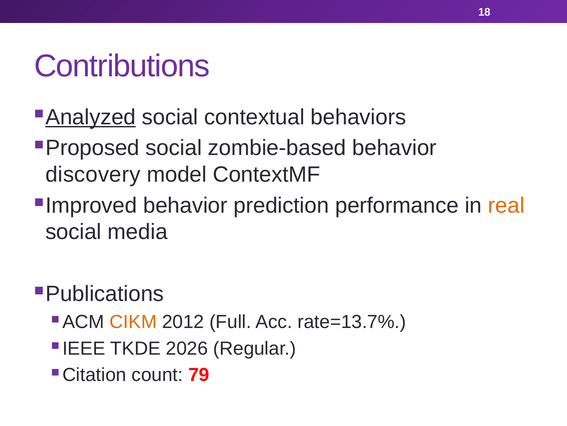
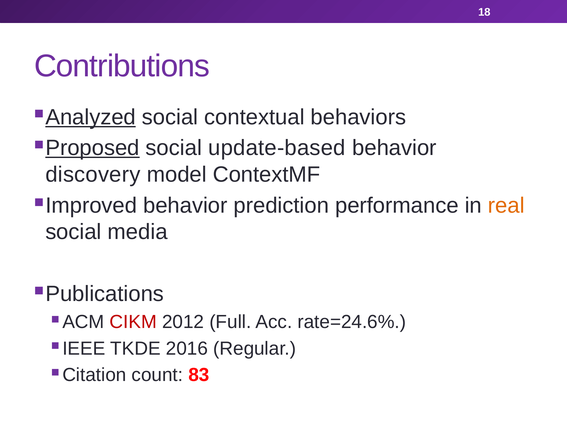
Proposed underline: none -> present
zombie-based: zombie-based -> update-based
CIKM colour: orange -> red
rate=13.7%: rate=13.7% -> rate=24.6%
2026: 2026 -> 2016
79: 79 -> 83
